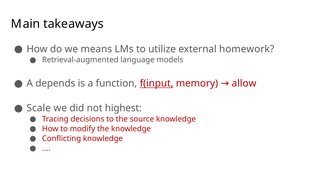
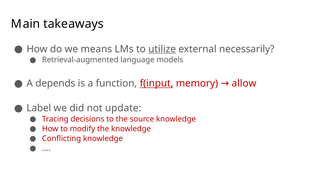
utilize underline: none -> present
homework: homework -> necessarily
Scale: Scale -> Label
highest: highest -> update
